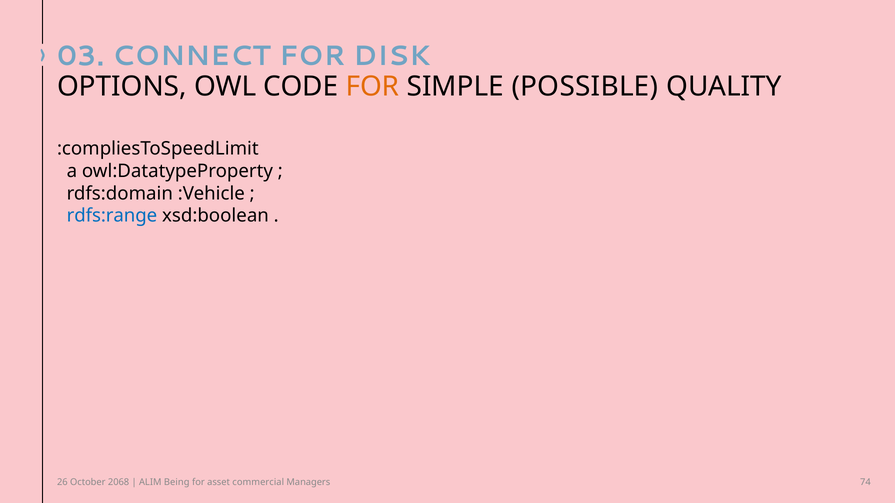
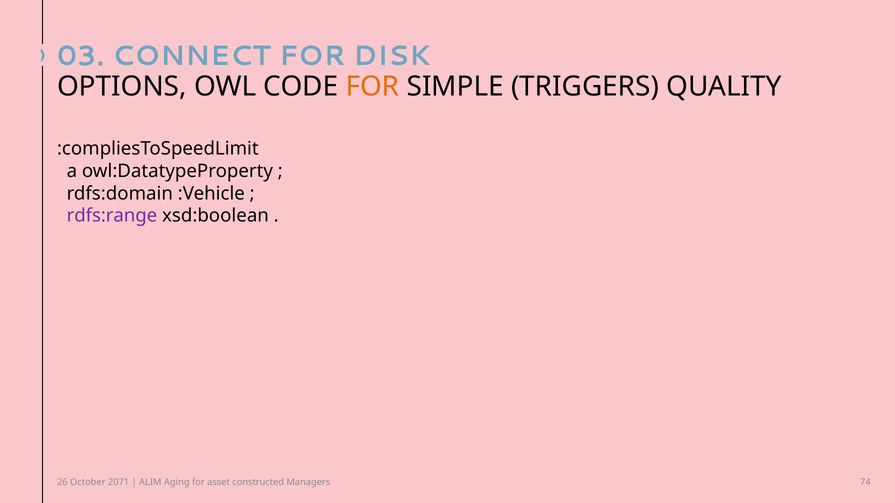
POSSIBLE: POSSIBLE -> TRIGGERS
rdfs:range colour: blue -> purple
2068: 2068 -> 2071
Being: Being -> Aging
commercial: commercial -> constructed
